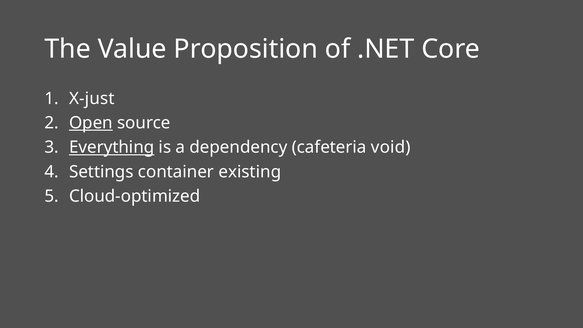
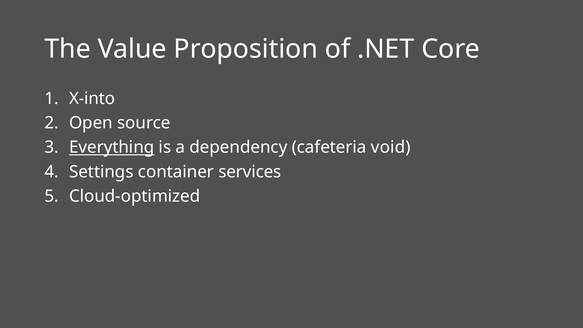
X-just: X-just -> X-into
Open underline: present -> none
existing: existing -> services
